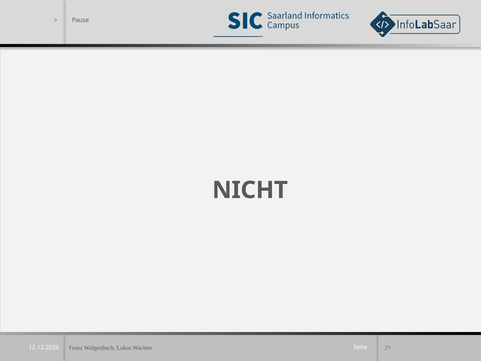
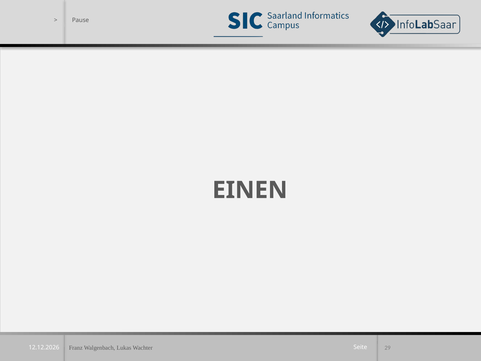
NICHT: NICHT -> EINEN
